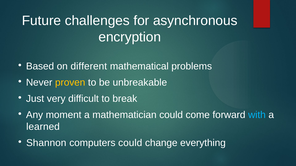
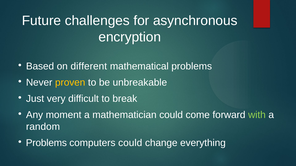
with colour: light blue -> light green
learned: learned -> random
Shannon at (46, 143): Shannon -> Problems
